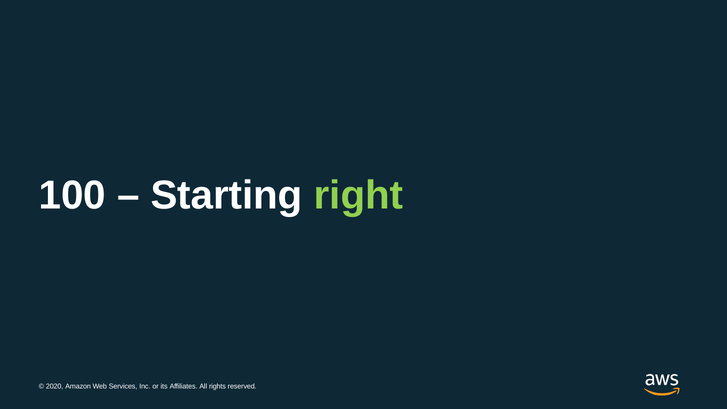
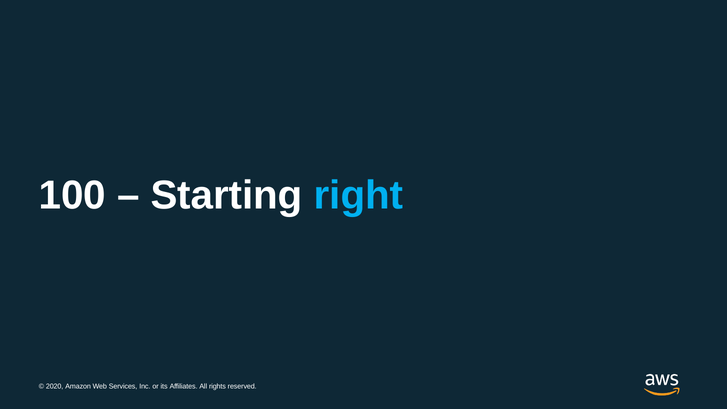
right colour: light green -> light blue
